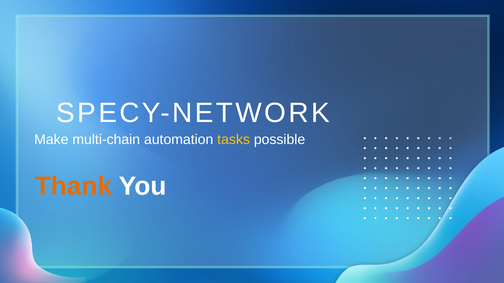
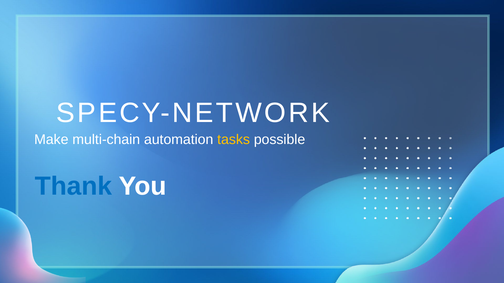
Thank colour: orange -> blue
